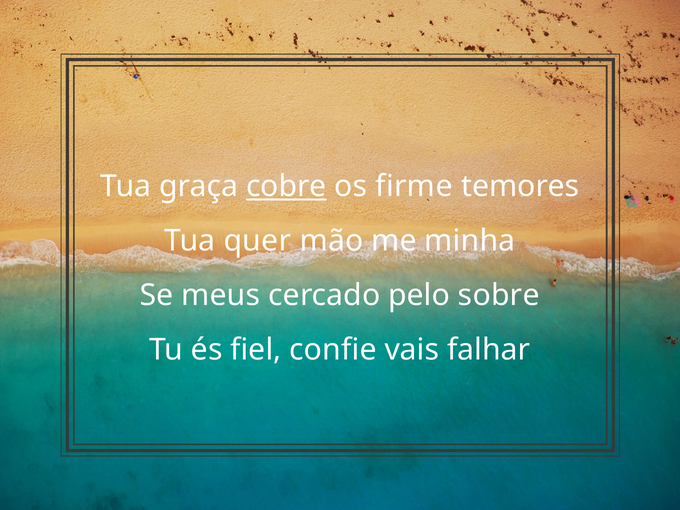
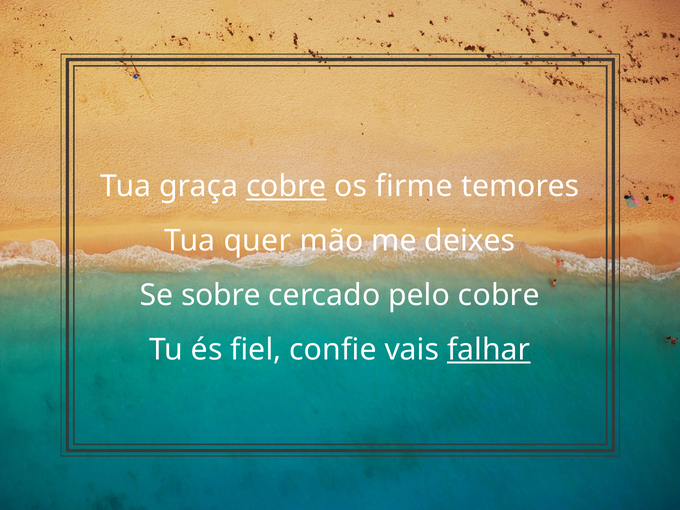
minha: minha -> deixes
meus: meus -> sobre
pelo sobre: sobre -> cobre
falhar underline: none -> present
